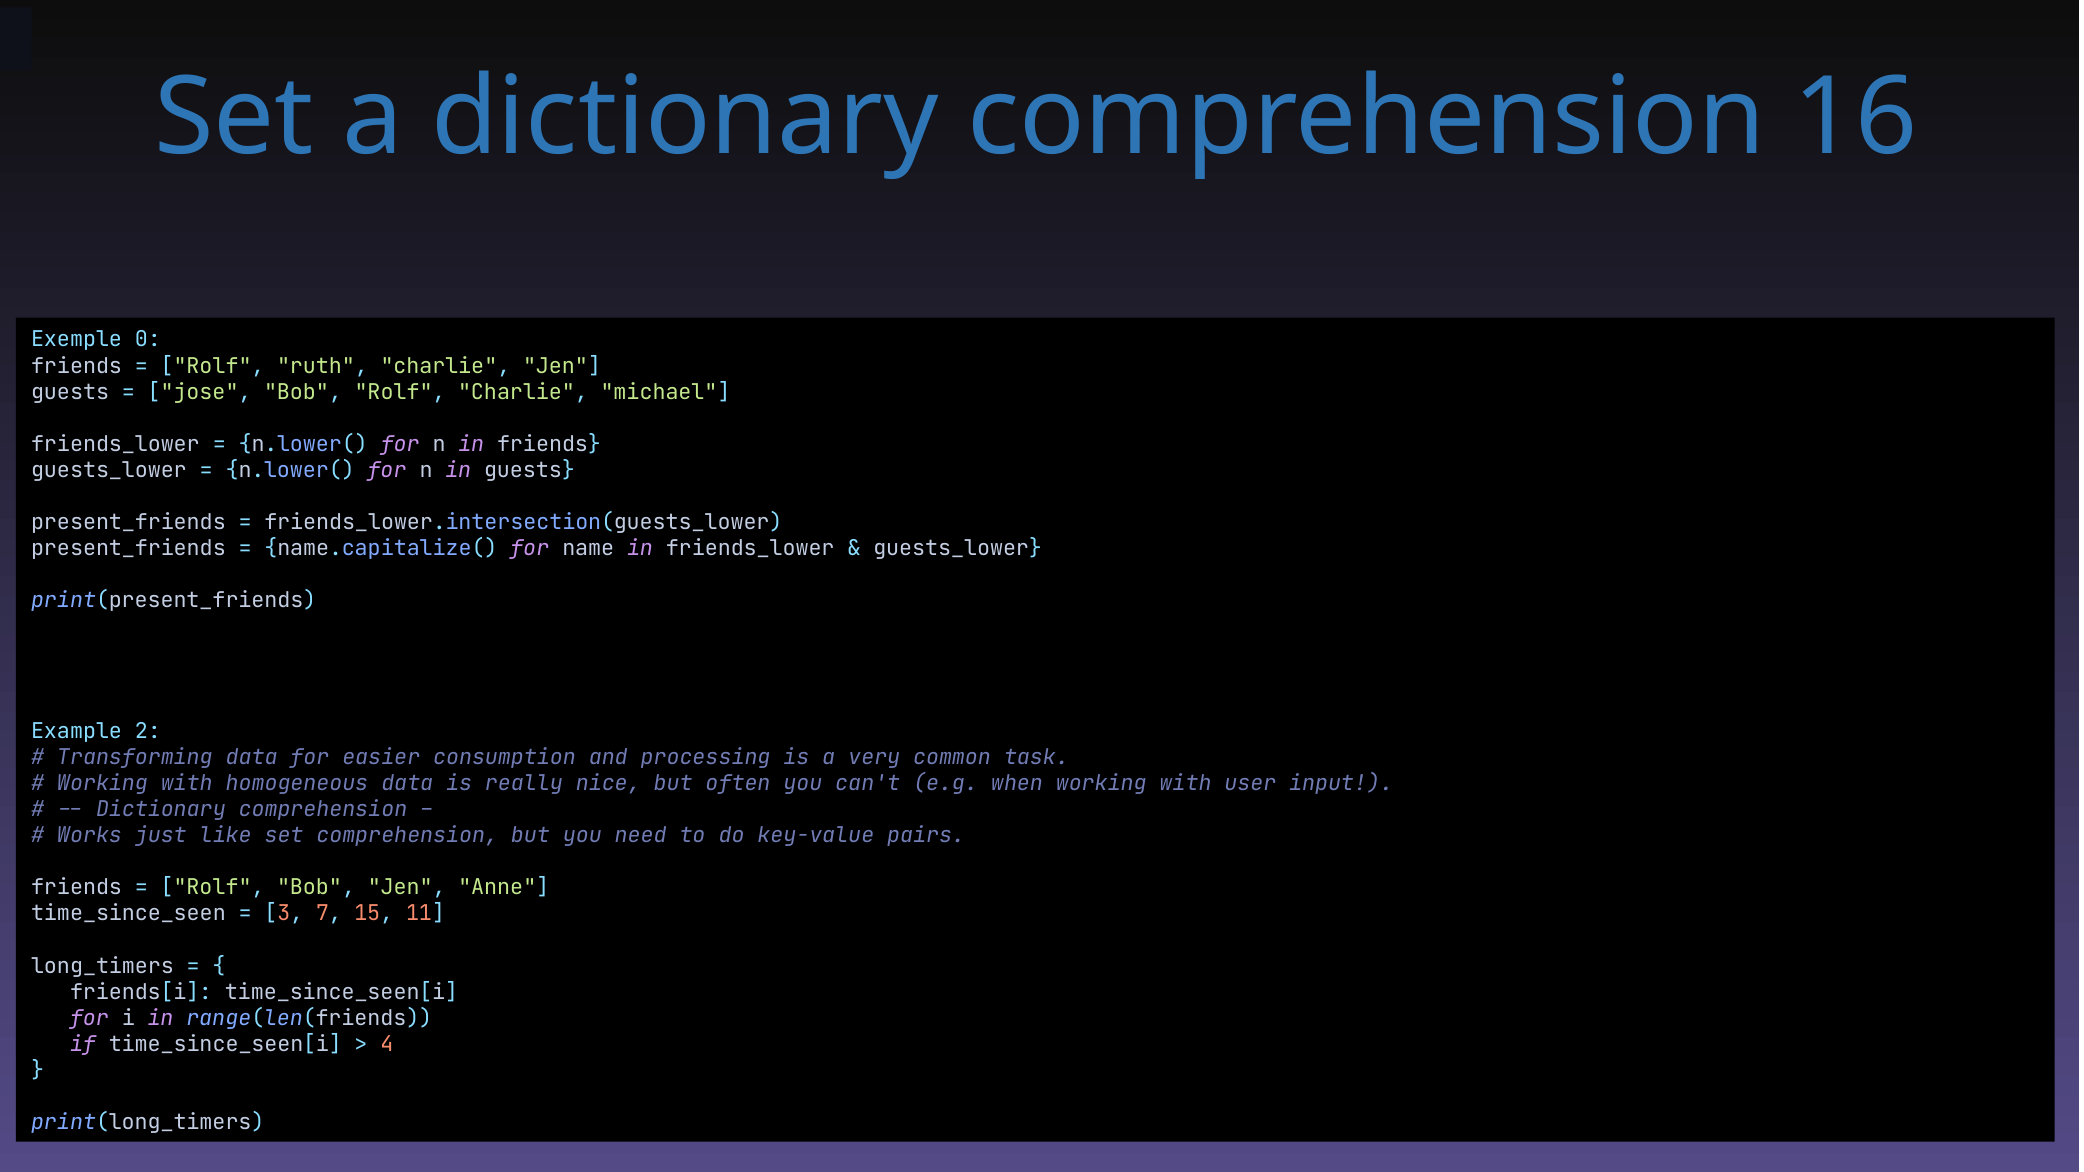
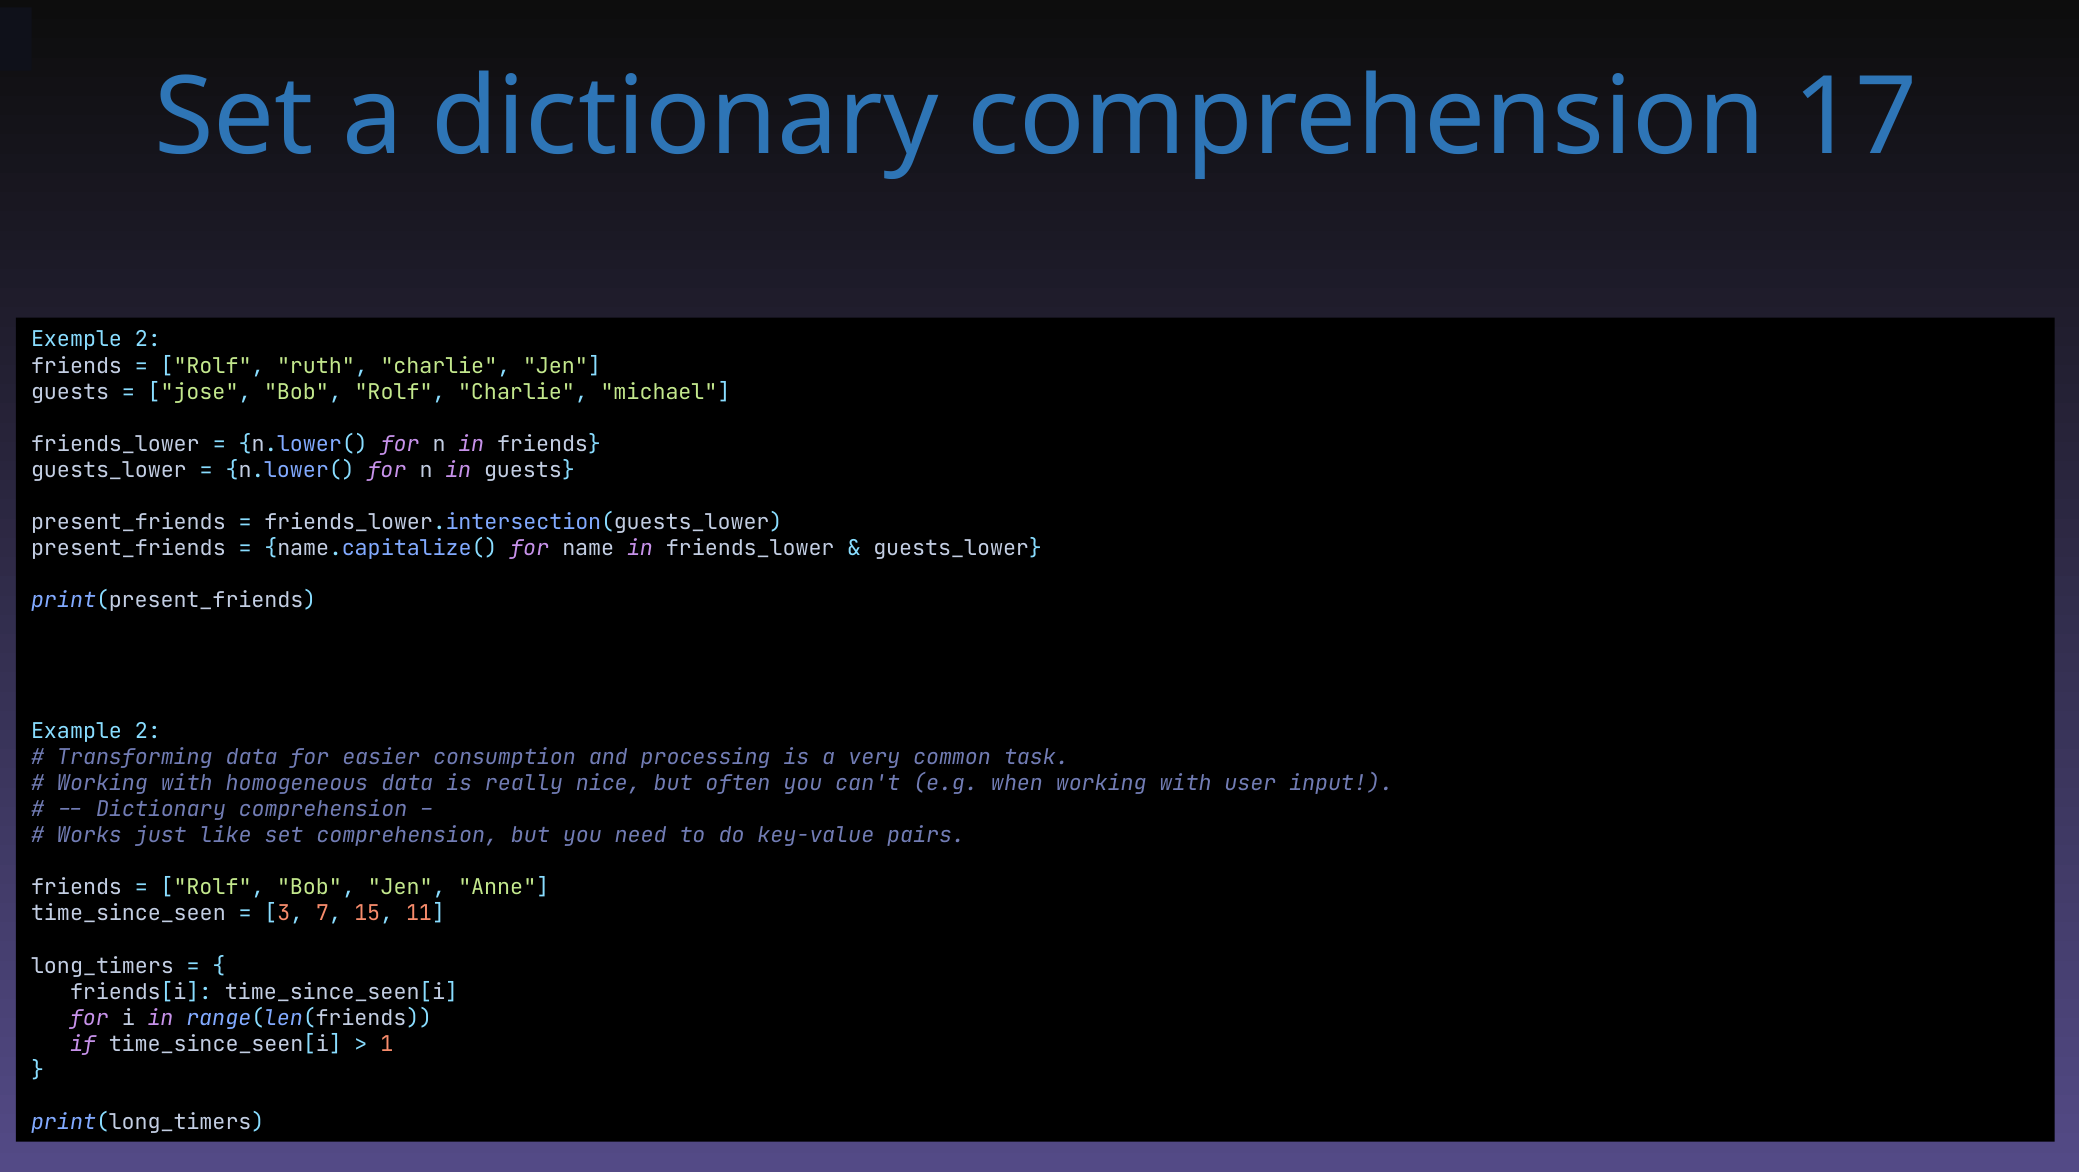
16: 16 -> 17
Exemple 0: 0 -> 2
4: 4 -> 1
